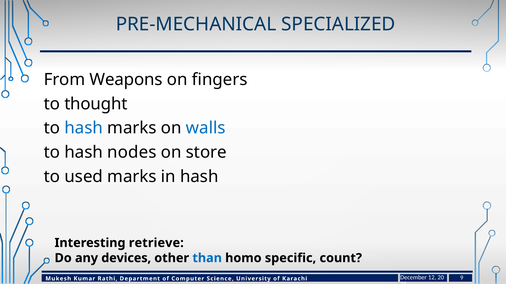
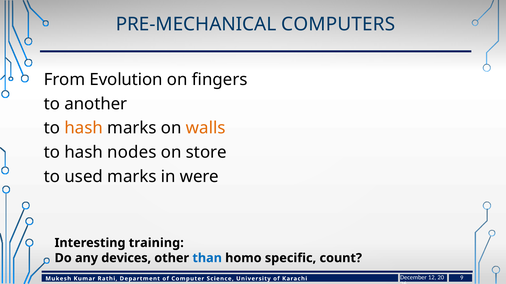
SPECIALIZED: SPECIALIZED -> COMPUTERS
Weapons: Weapons -> Evolution
thought: thought -> another
hash at (84, 128) colour: blue -> orange
walls colour: blue -> orange
in hash: hash -> were
retrieve: retrieve -> training
